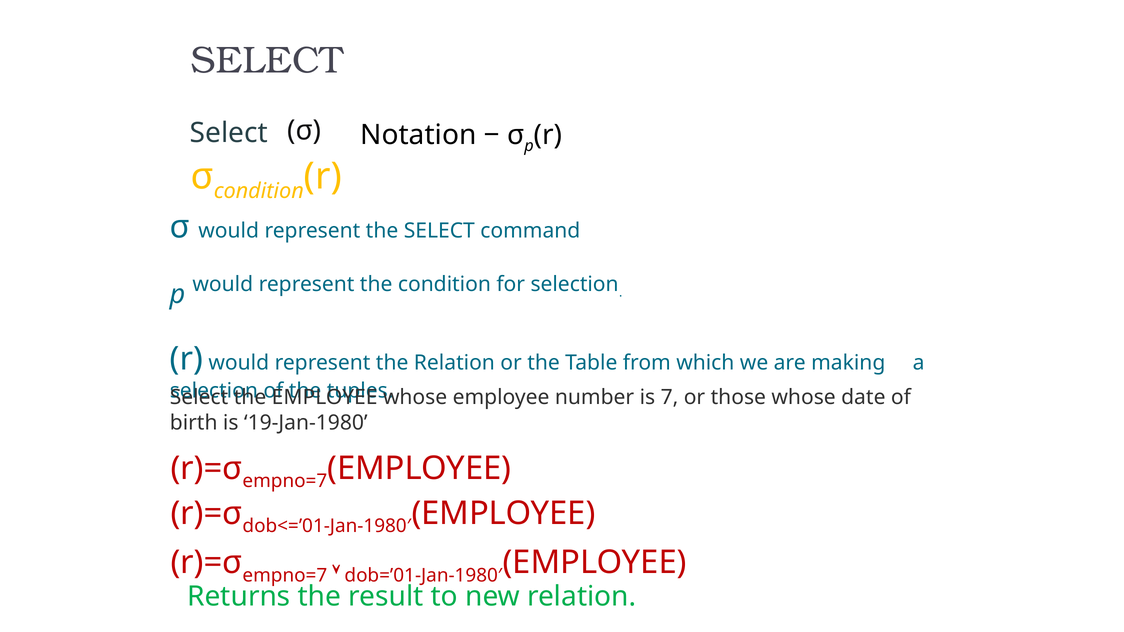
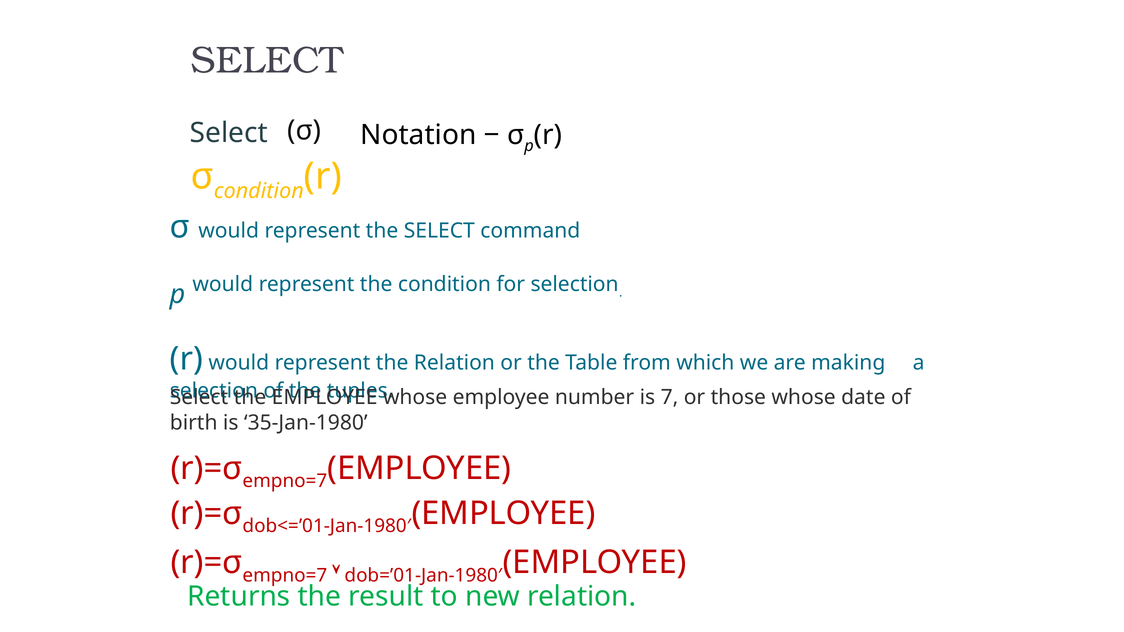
19-Jan-1980: 19-Jan-1980 -> 35-Jan-1980
